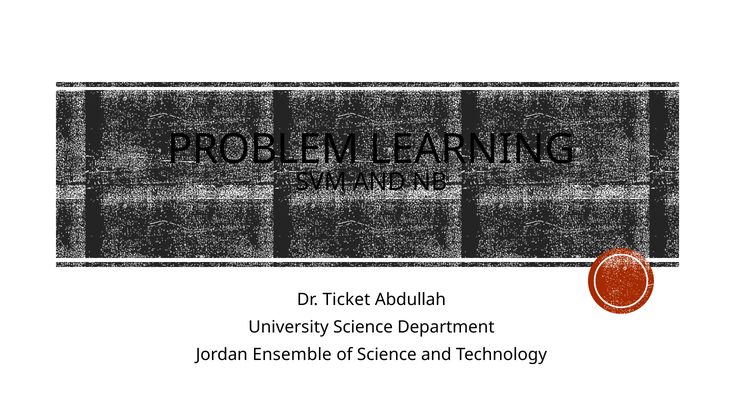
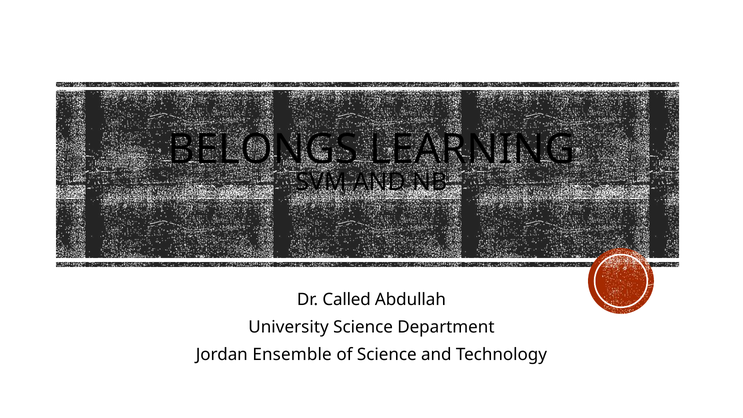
PROBLEM: PROBLEM -> BELONGS
Ticket: Ticket -> Called
